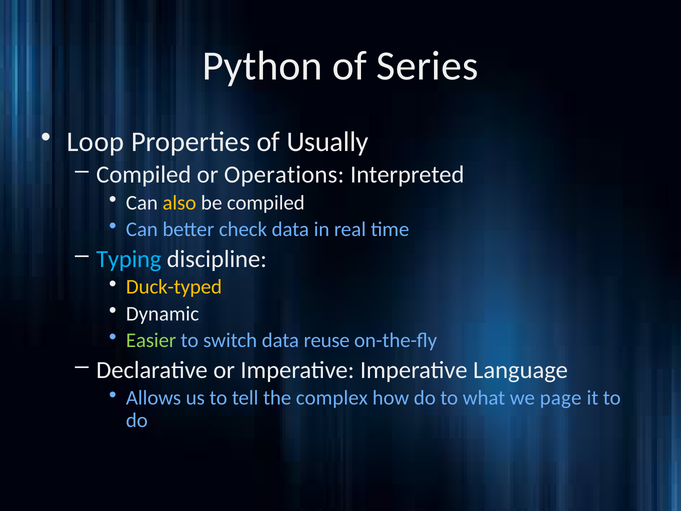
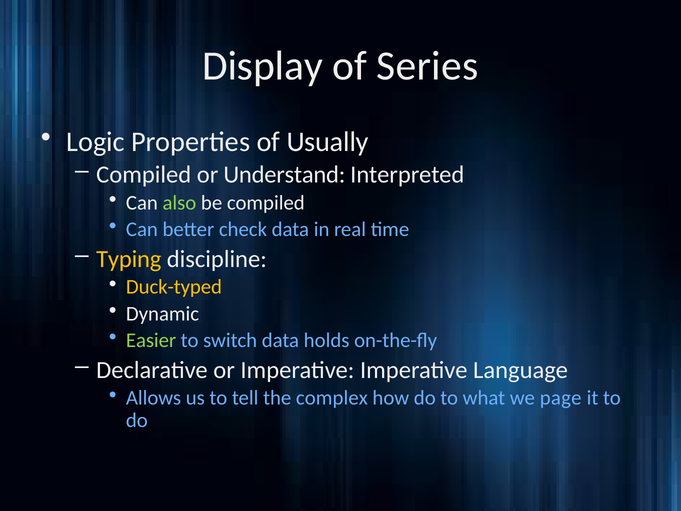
Python: Python -> Display
Loop: Loop -> Logic
Operations: Operations -> Understand
also colour: yellow -> light green
Typing colour: light blue -> yellow
reuse: reuse -> holds
